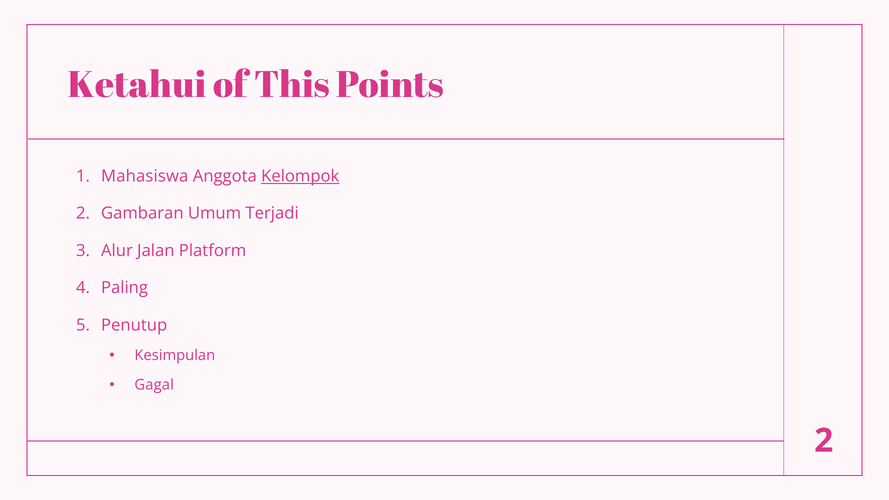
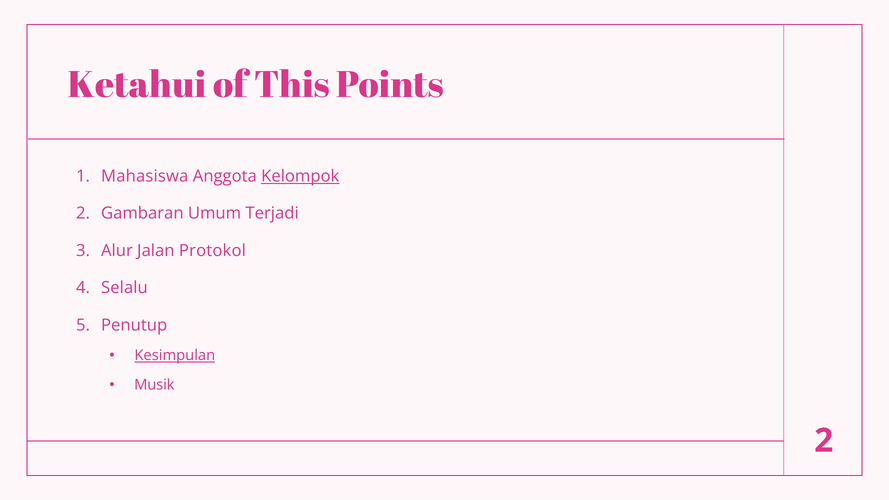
Platform: Platform -> Protokol
Paling: Paling -> Selalu
Kesimpulan underline: none -> present
Gagal: Gagal -> Musik
